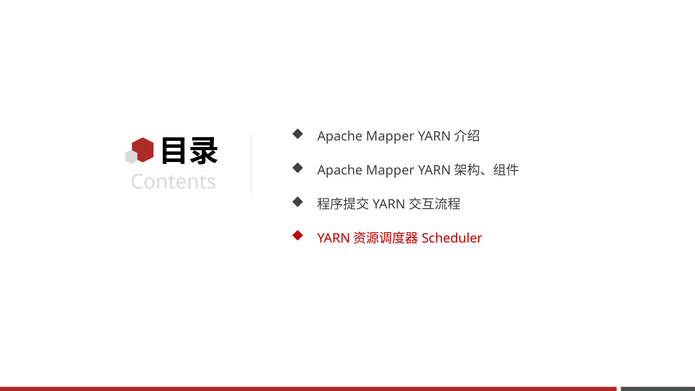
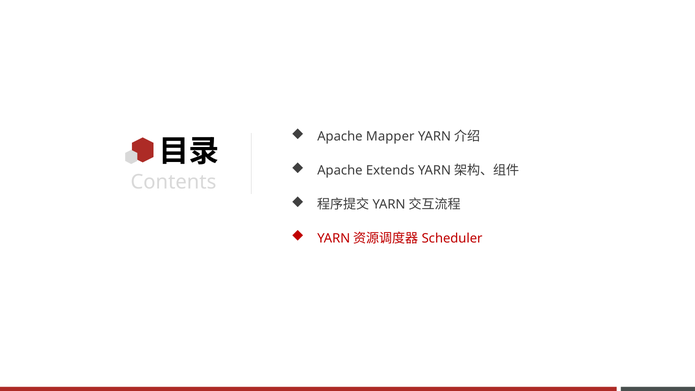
Mapper at (390, 170): Mapper -> Extends
